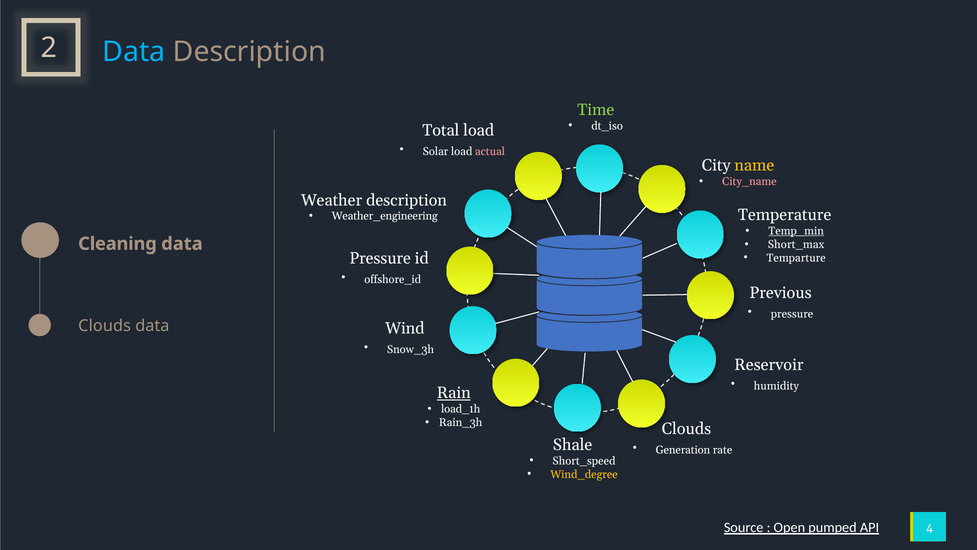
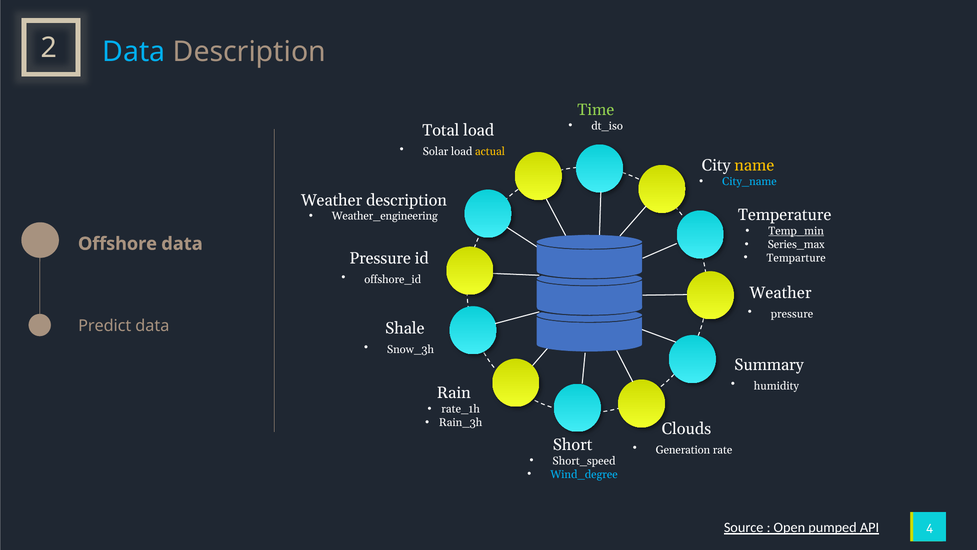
actual colour: pink -> yellow
City_name colour: pink -> light blue
Short_max: Short_max -> Series_max
Cleaning: Cleaning -> Offshore
Previous at (781, 293): Previous -> Weather
Clouds at (105, 326): Clouds -> Predict
Wind: Wind -> Shale
Reservoir: Reservoir -> Summary
Rain underline: present -> none
load_1h: load_1h -> rate_1h
Shale: Shale -> Short
Wind_degree colour: yellow -> light blue
